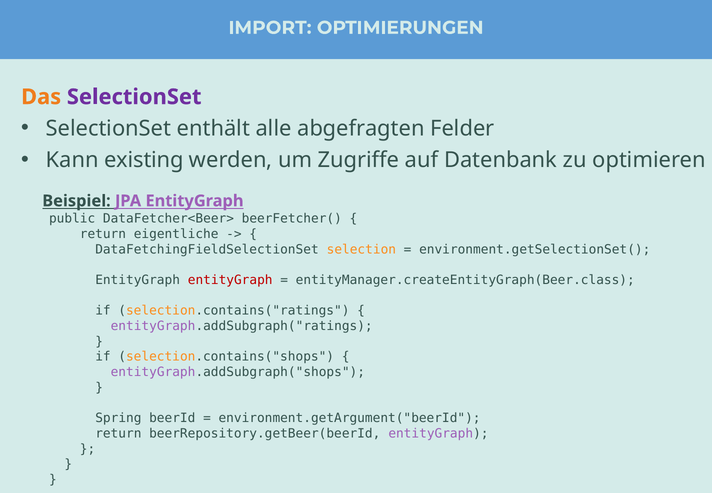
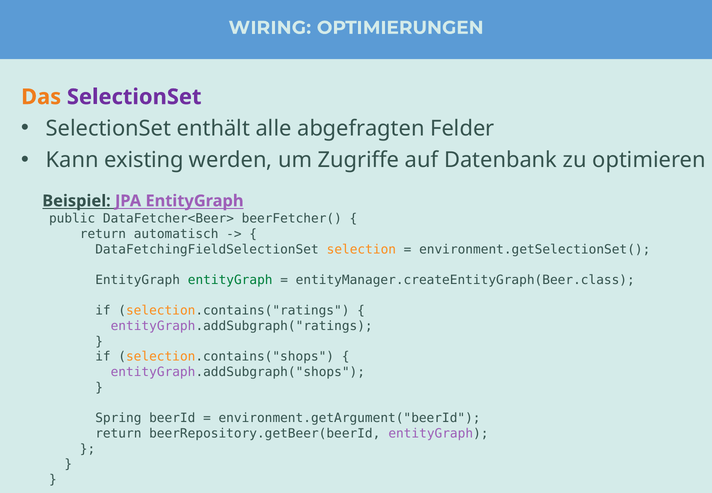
IMPORT: IMPORT -> WIRING
eigentliche: eigentliche -> automatisch
entityGraph at (230, 280) colour: red -> green
